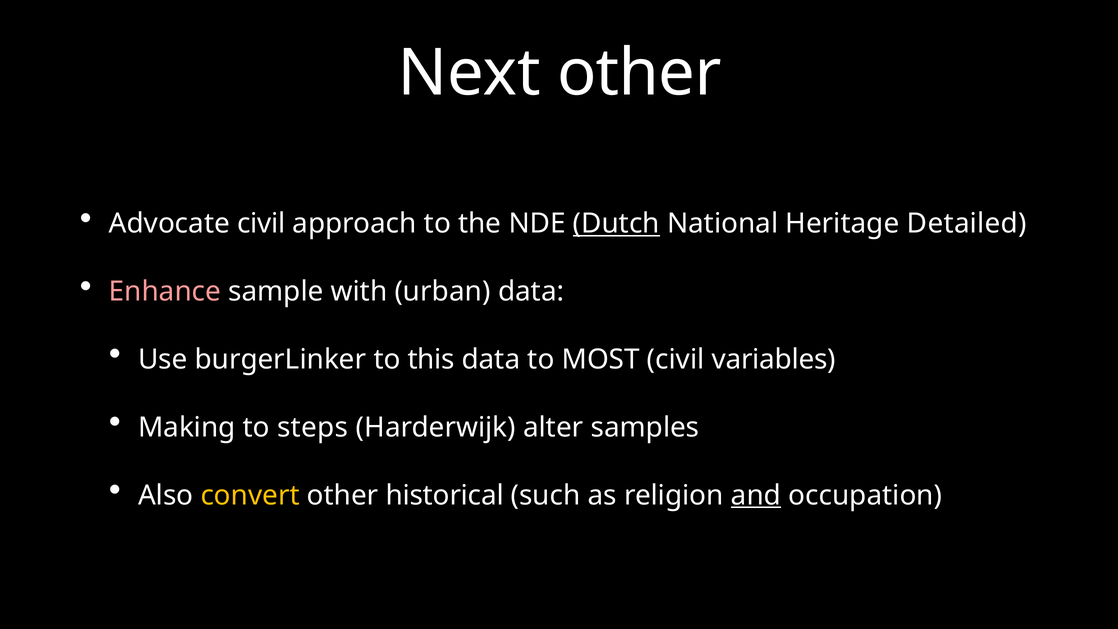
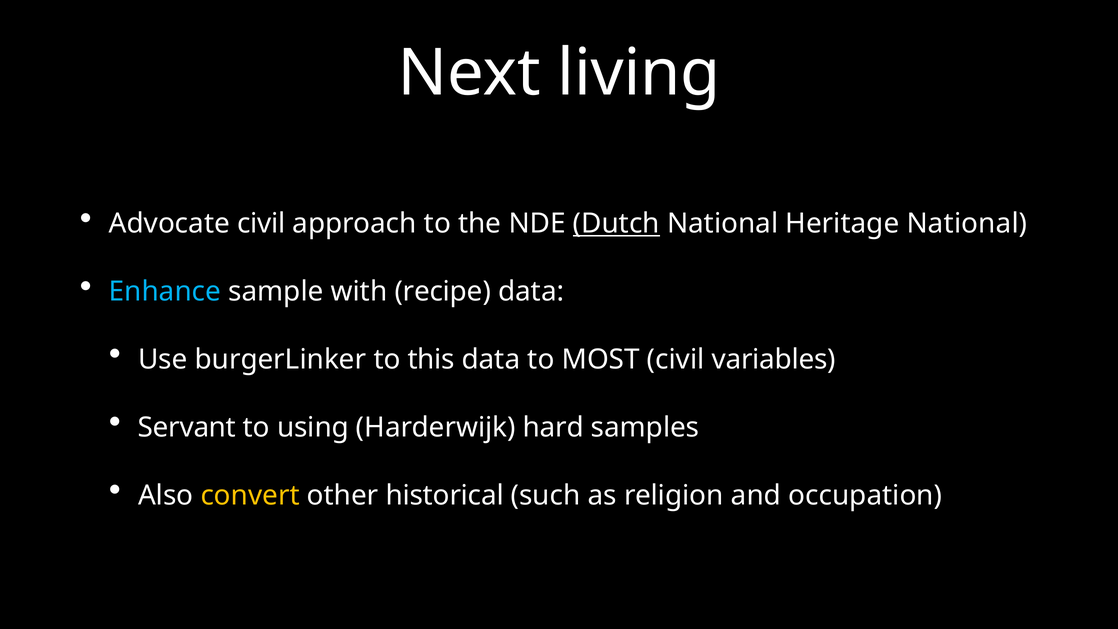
Next other: other -> living
Heritage Detailed: Detailed -> National
Enhance colour: pink -> light blue
urban: urban -> recipe
Making: Making -> Servant
steps: steps -> using
alter: alter -> hard
and underline: present -> none
